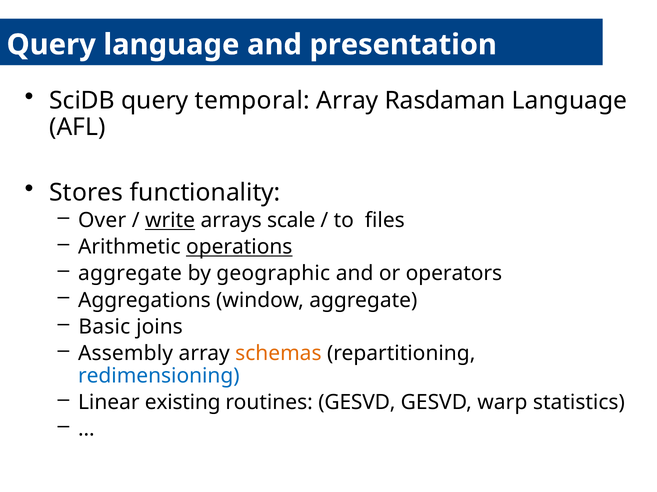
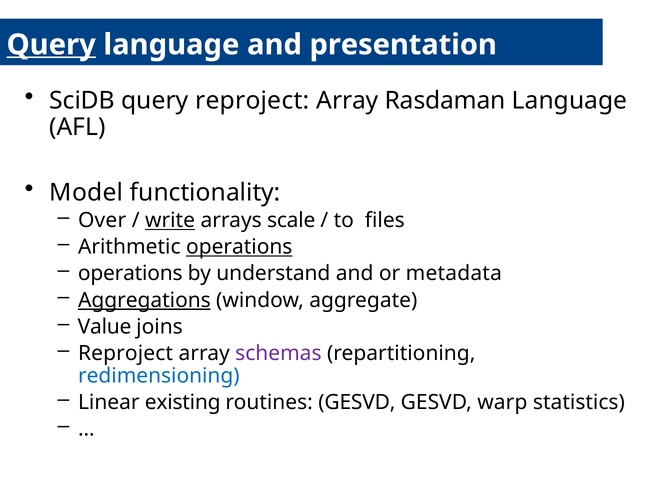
Query at (51, 45) underline: none -> present
query temporal: temporal -> reproject
Stores: Stores -> Model
aggregate at (130, 274): aggregate -> operations
geographic: geographic -> understand
operators: operators -> metadata
Aggregations underline: none -> present
Basic: Basic -> Value
Assembly at (126, 354): Assembly -> Reproject
schemas colour: orange -> purple
